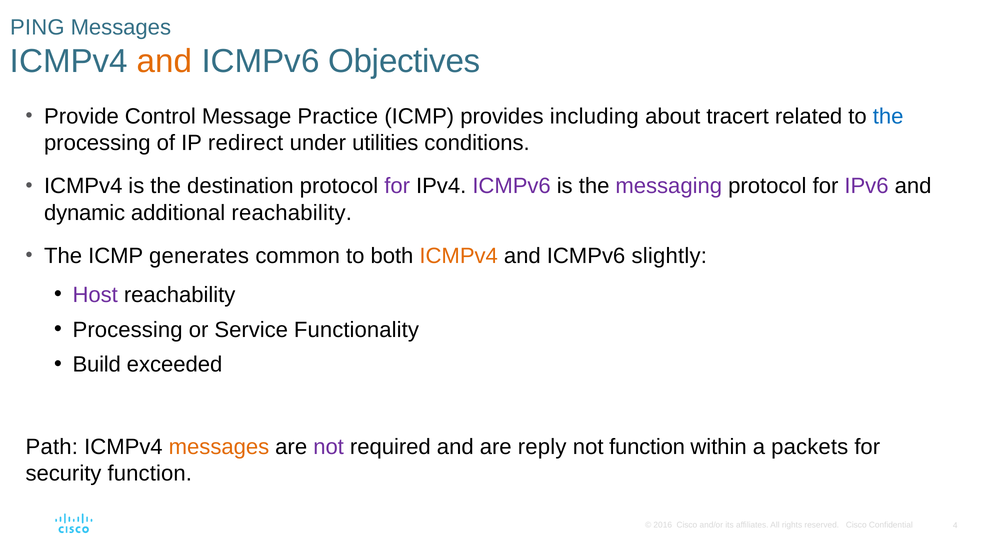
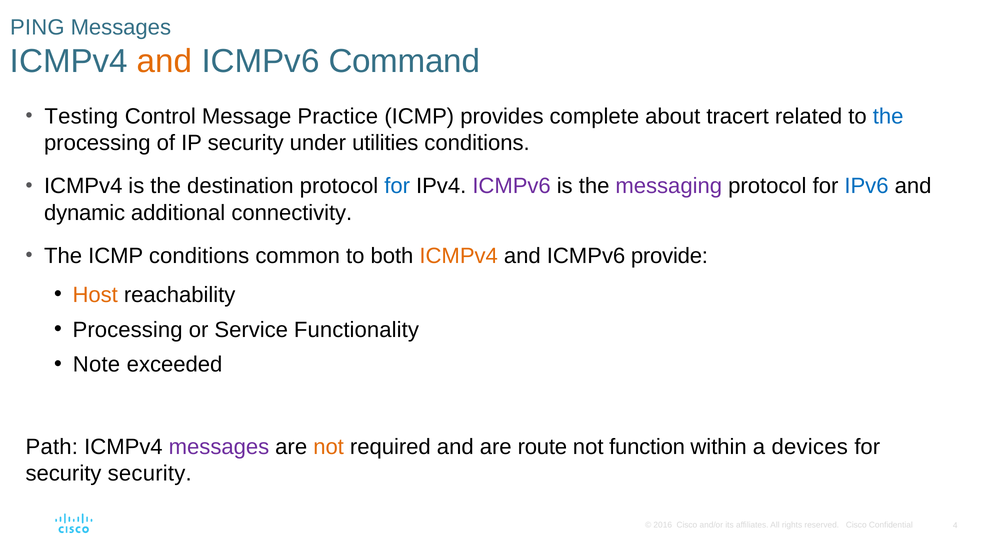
Objectives: Objectives -> Command
Provide: Provide -> Testing
including: including -> complete
IP redirect: redirect -> security
for at (397, 186) colour: purple -> blue
IPv6 colour: purple -> blue
additional reachability: reachability -> connectivity
ICMP generates: generates -> conditions
slightly: slightly -> provide
Host colour: purple -> orange
Build: Build -> Note
messages at (219, 446) colour: orange -> purple
not at (329, 446) colour: purple -> orange
reply: reply -> route
packets: packets -> devices
security function: function -> security
